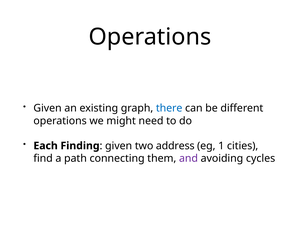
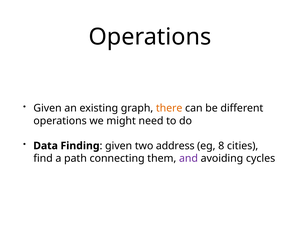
there colour: blue -> orange
Each: Each -> Data
1: 1 -> 8
